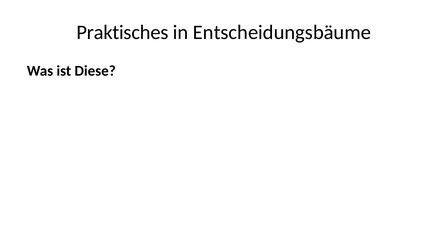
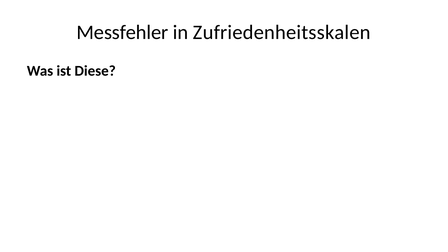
Praktisches: Praktisches -> Messfehler
Entscheidungsbäume: Entscheidungsbäume -> Zufriedenheitsskalen
